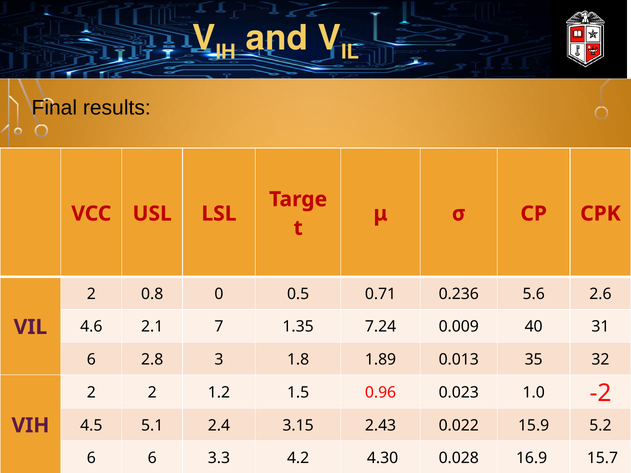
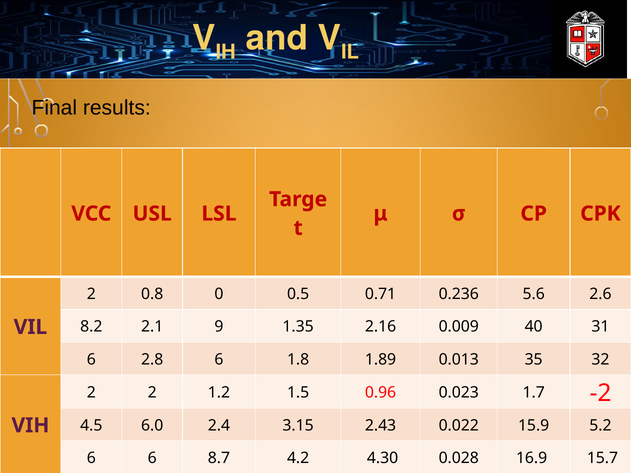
4.6: 4.6 -> 8.2
7: 7 -> 9
7.24: 7.24 -> 2.16
2.8 3: 3 -> 6
1.0: 1.0 -> 1.7
5.1: 5.1 -> 6.0
3.3: 3.3 -> 8.7
